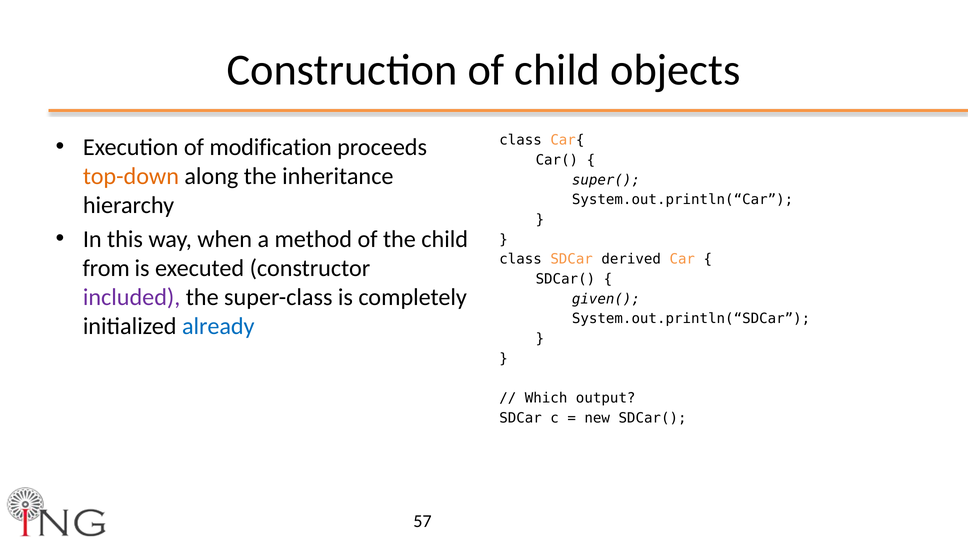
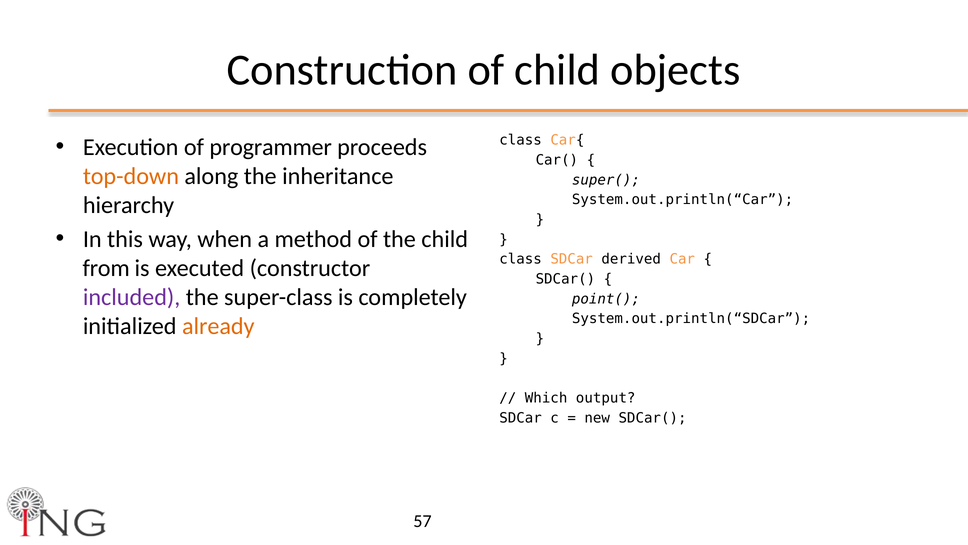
modification: modification -> programmer
given(: given( -> point(
already colour: blue -> orange
